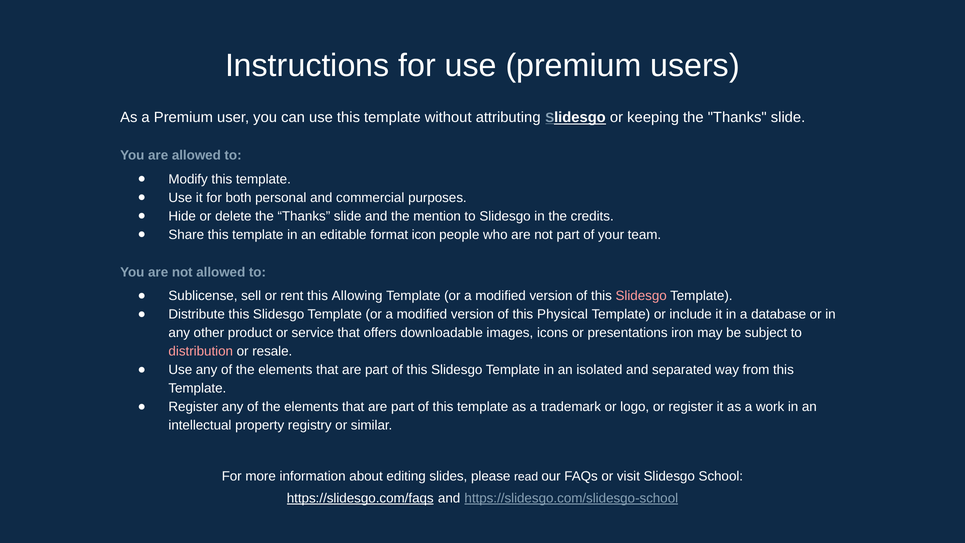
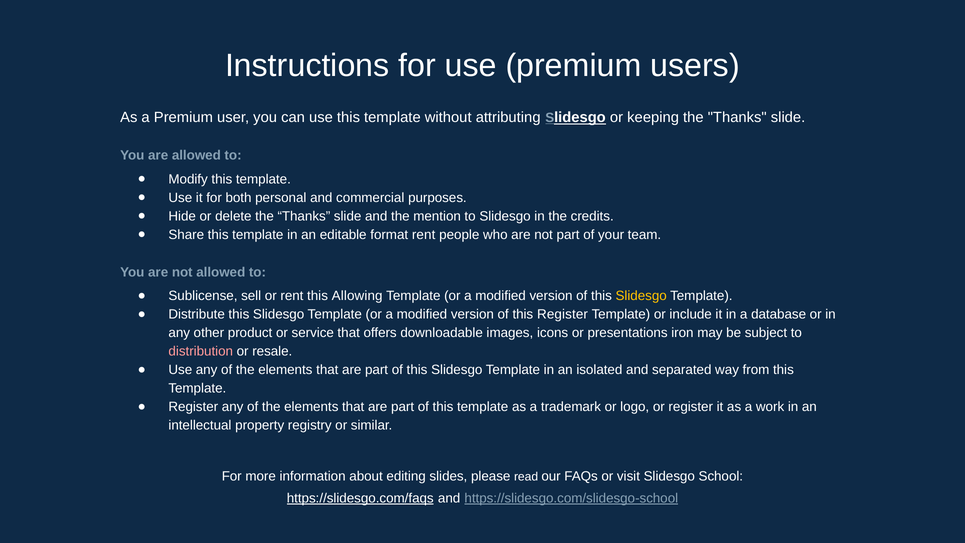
format icon: icon -> rent
Slidesgo at (641, 296) colour: pink -> yellow
this Physical: Physical -> Register
